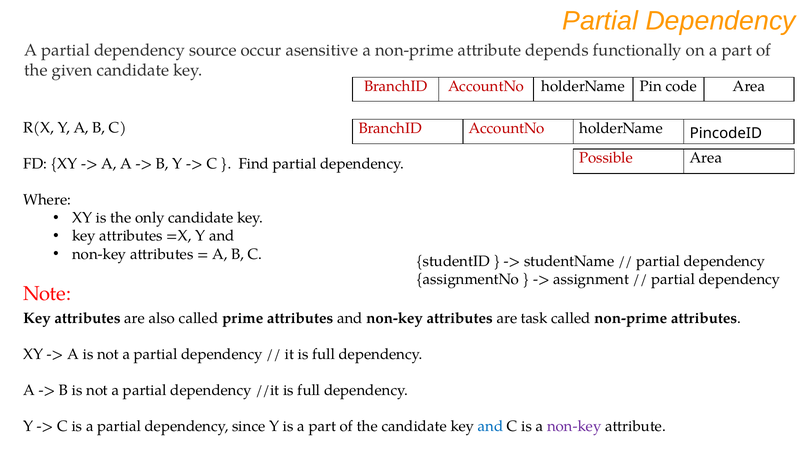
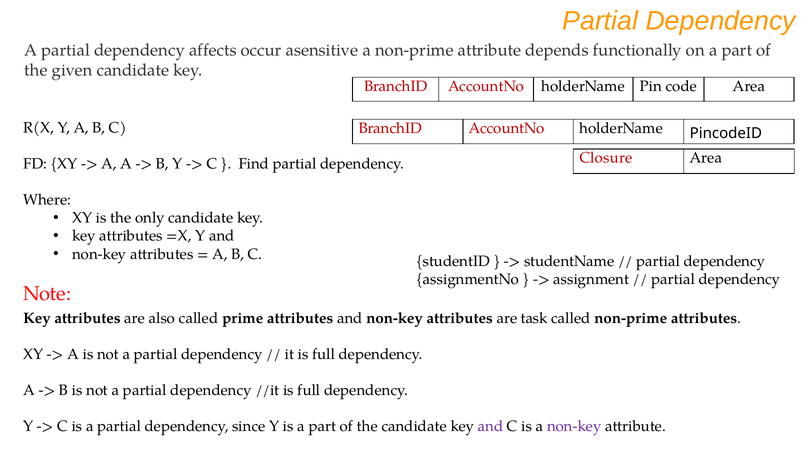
source: source -> affects
Possible: Possible -> Closure
and at (491, 427) colour: blue -> purple
